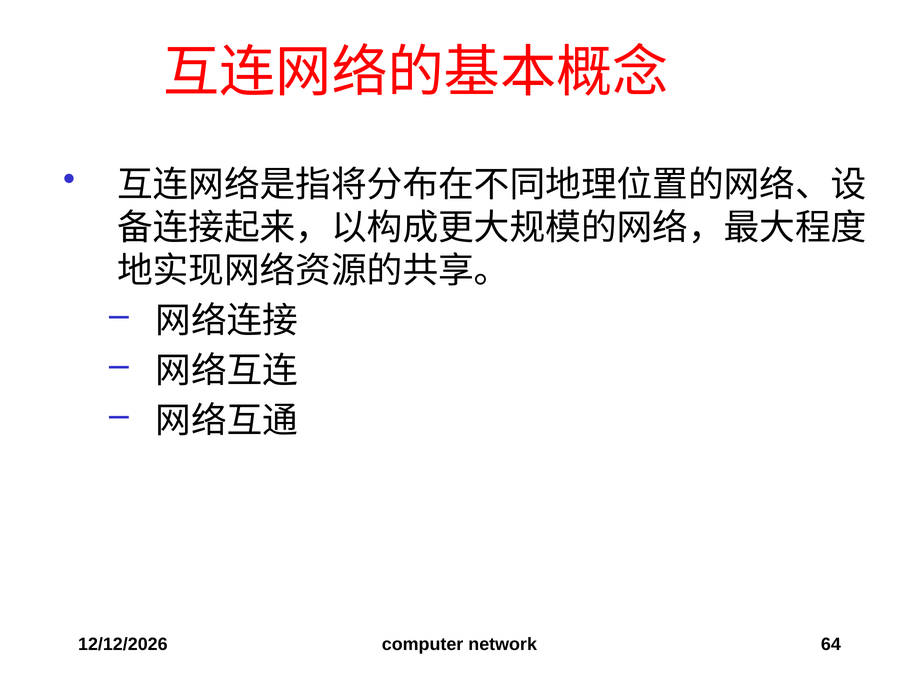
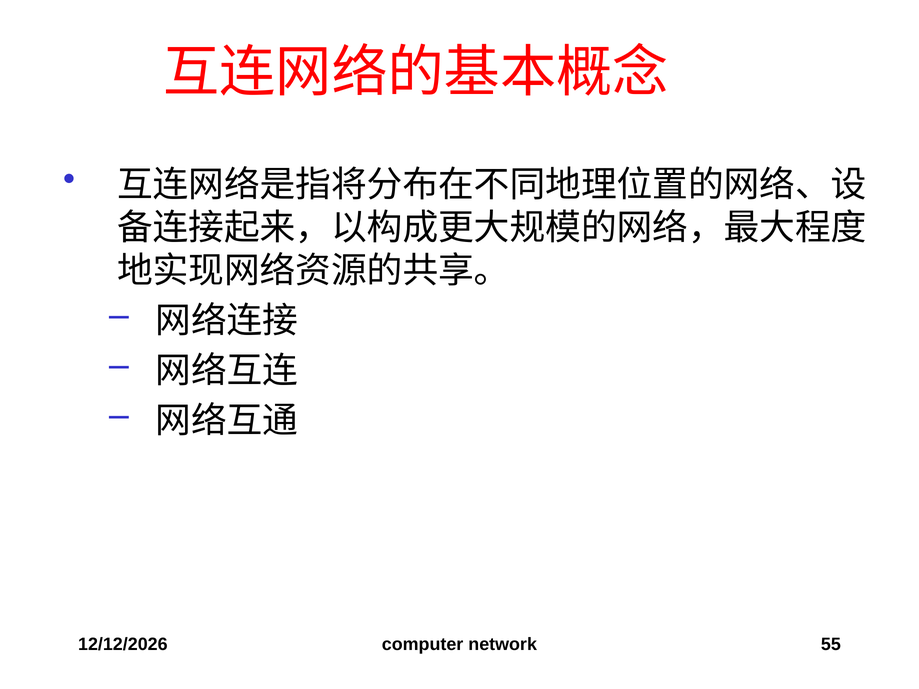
64: 64 -> 55
